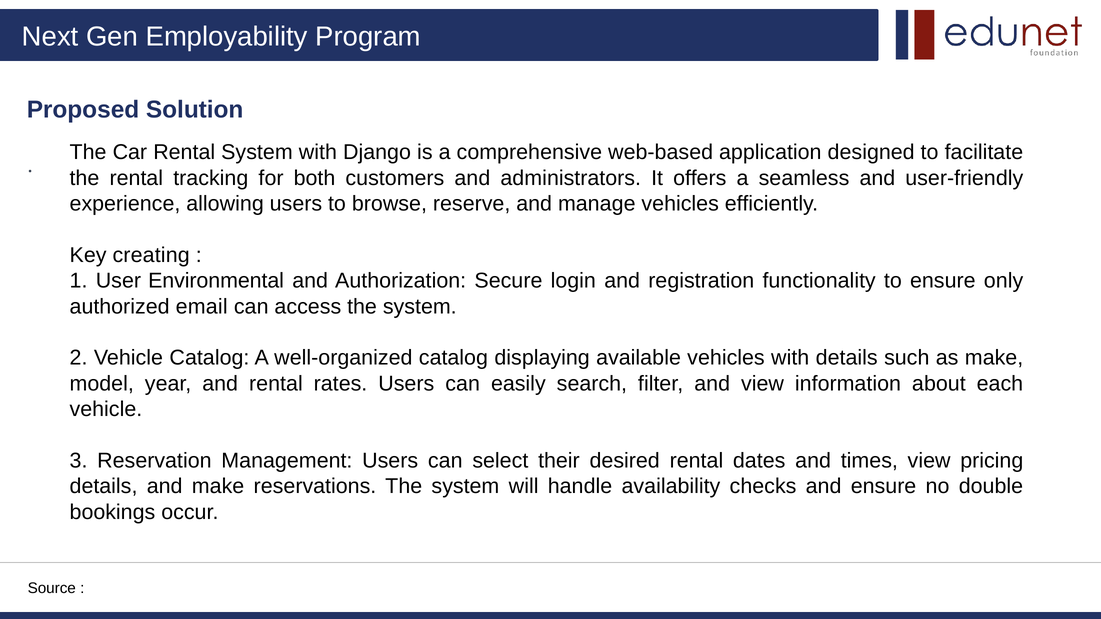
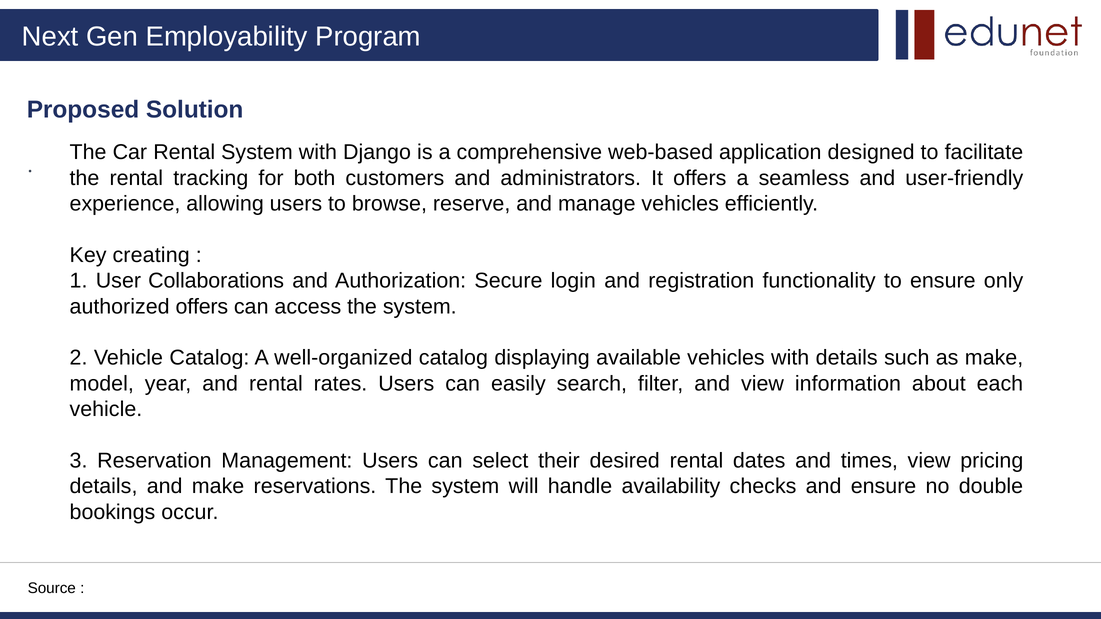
Environmental: Environmental -> Collaborations
authorized email: email -> offers
